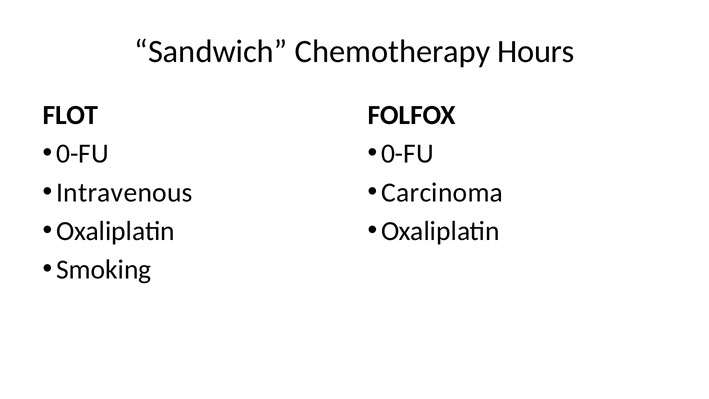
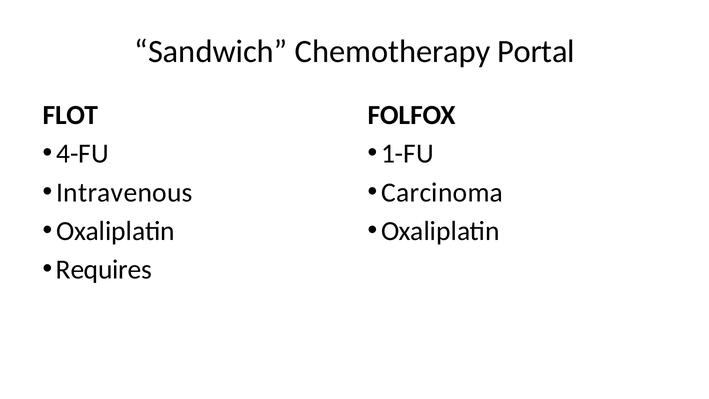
Hours: Hours -> Portal
0-FU at (82, 154): 0-FU -> 4-FU
0-FU at (407, 154): 0-FU -> 1-FU
Smoking: Smoking -> Requires
